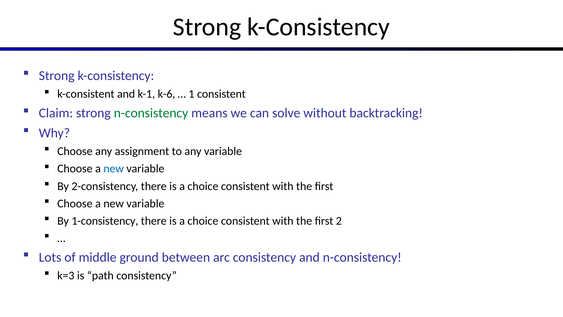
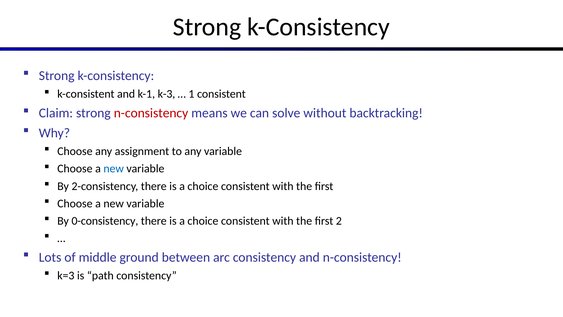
k-6: k-6 -> k-3
n-consistency at (151, 113) colour: green -> red
1-consistency: 1-consistency -> 0-consistency
